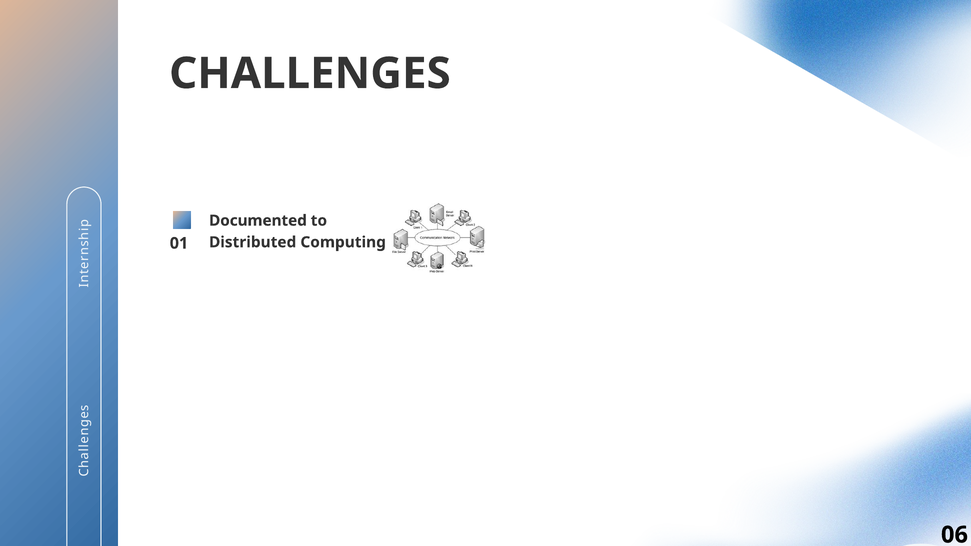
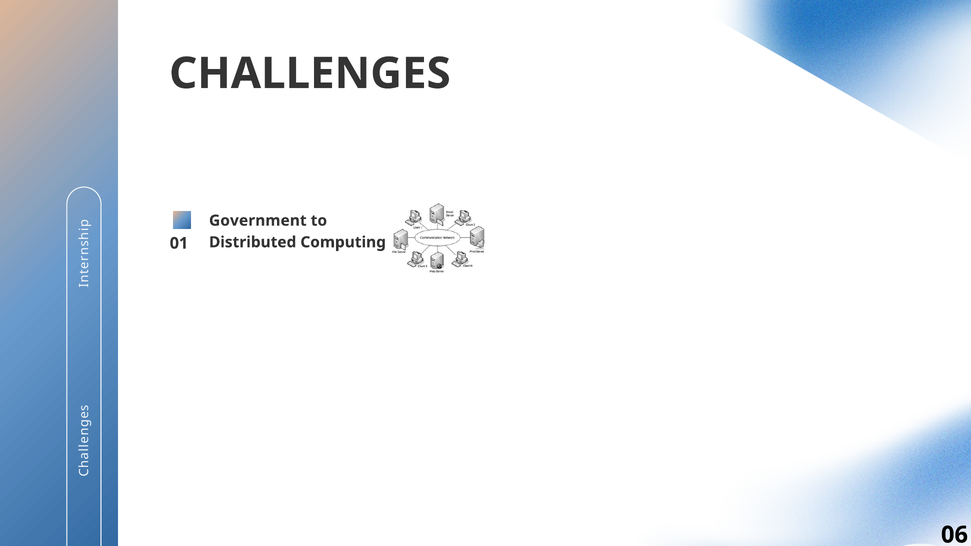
Documented: Documented -> Government
